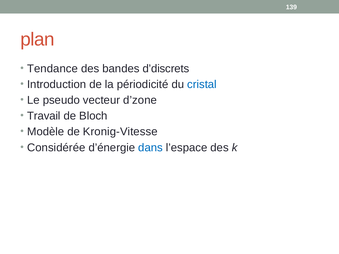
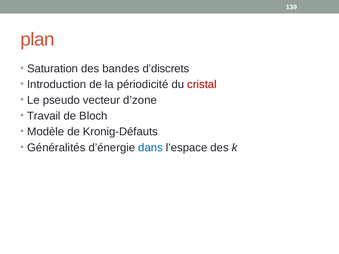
Tendance: Tendance -> Saturation
cristal colour: blue -> red
Kronig-Vitesse: Kronig-Vitesse -> Kronig-Défauts
Considérée: Considérée -> Généralités
